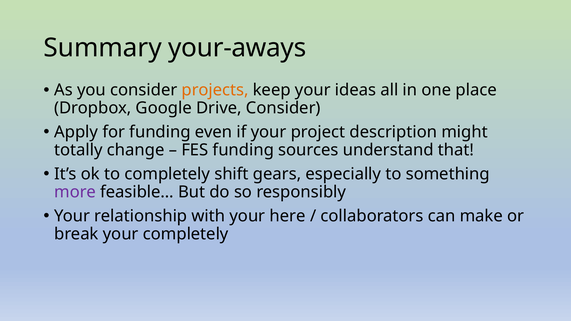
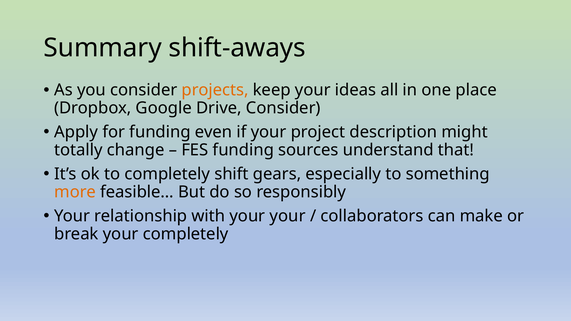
your-aways: your-aways -> shift-aways
more colour: purple -> orange
your here: here -> your
